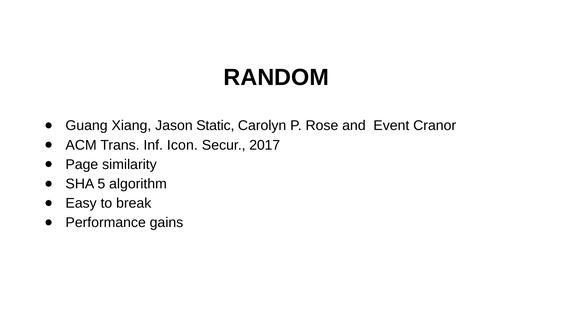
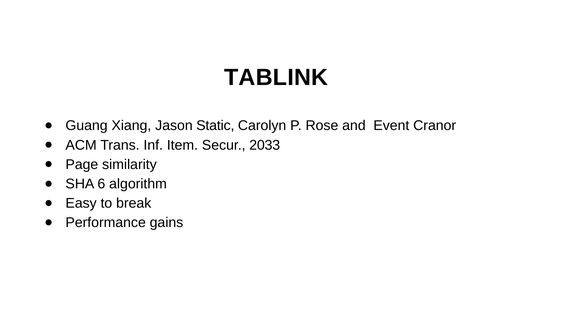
RANDOM: RANDOM -> TABLINK
Icon: Icon -> Item
2017: 2017 -> 2033
5: 5 -> 6
